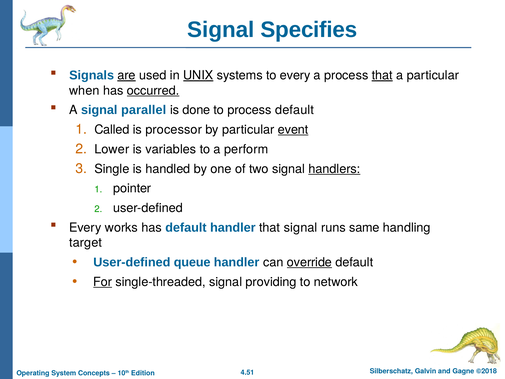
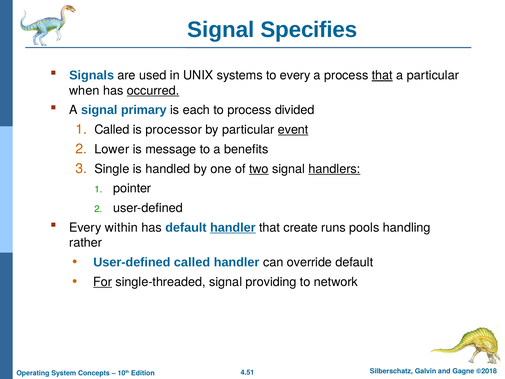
are underline: present -> none
UNIX underline: present -> none
parallel: parallel -> primary
done: done -> each
process default: default -> divided
variables: variables -> message
perform: perform -> benefits
two underline: none -> present
works: works -> within
handler at (233, 227) underline: none -> present
that signal: signal -> create
same: same -> pools
target: target -> rather
User-defined queue: queue -> called
override underline: present -> none
